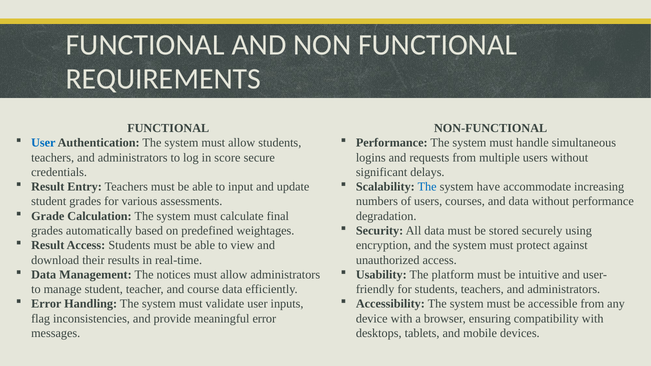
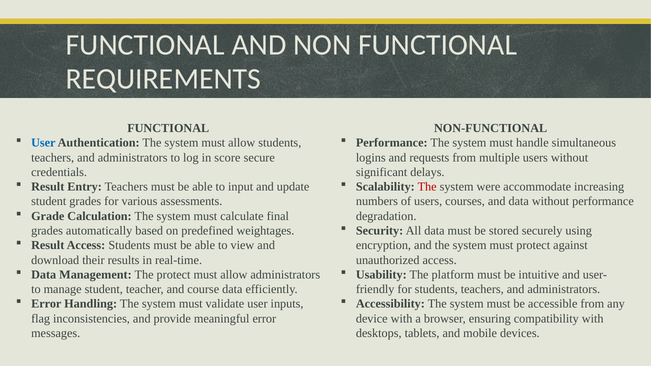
The at (427, 187) colour: blue -> red
have: have -> were
The notices: notices -> protect
